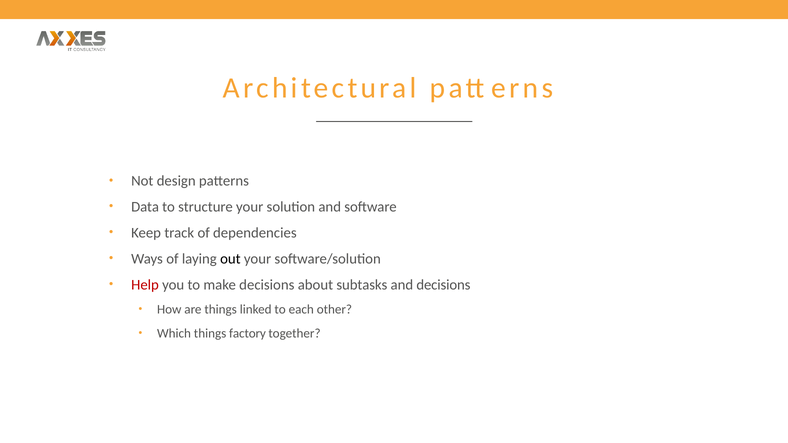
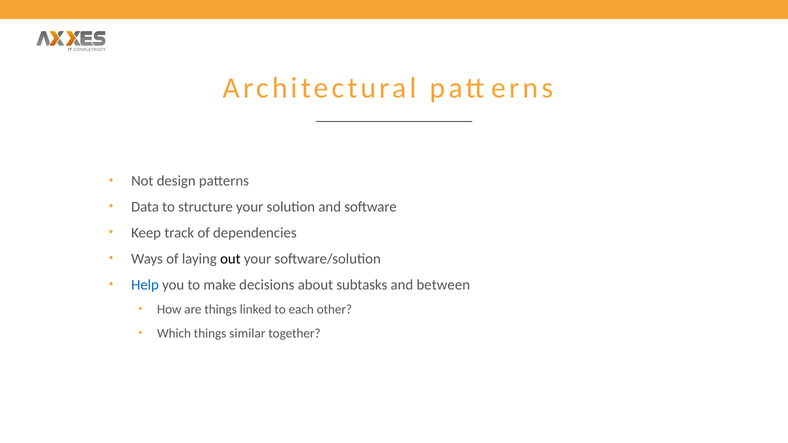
Help colour: red -> blue
and decisions: decisions -> between
factory: factory -> similar
